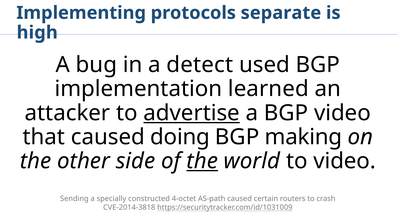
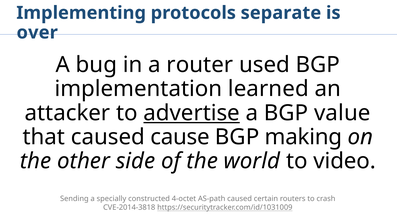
high: high -> over
detect: detect -> router
BGP video: video -> value
doing: doing -> cause
the at (202, 161) underline: present -> none
